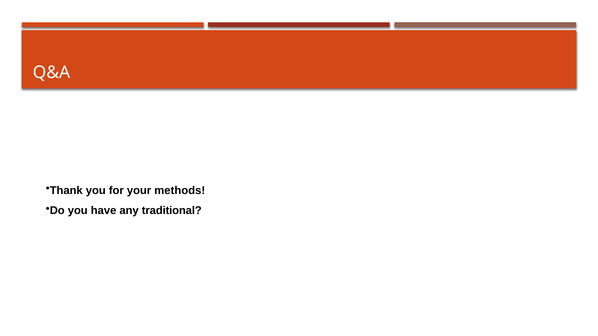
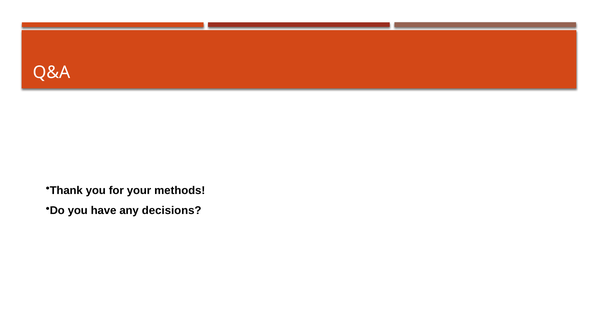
traditional: traditional -> decisions
